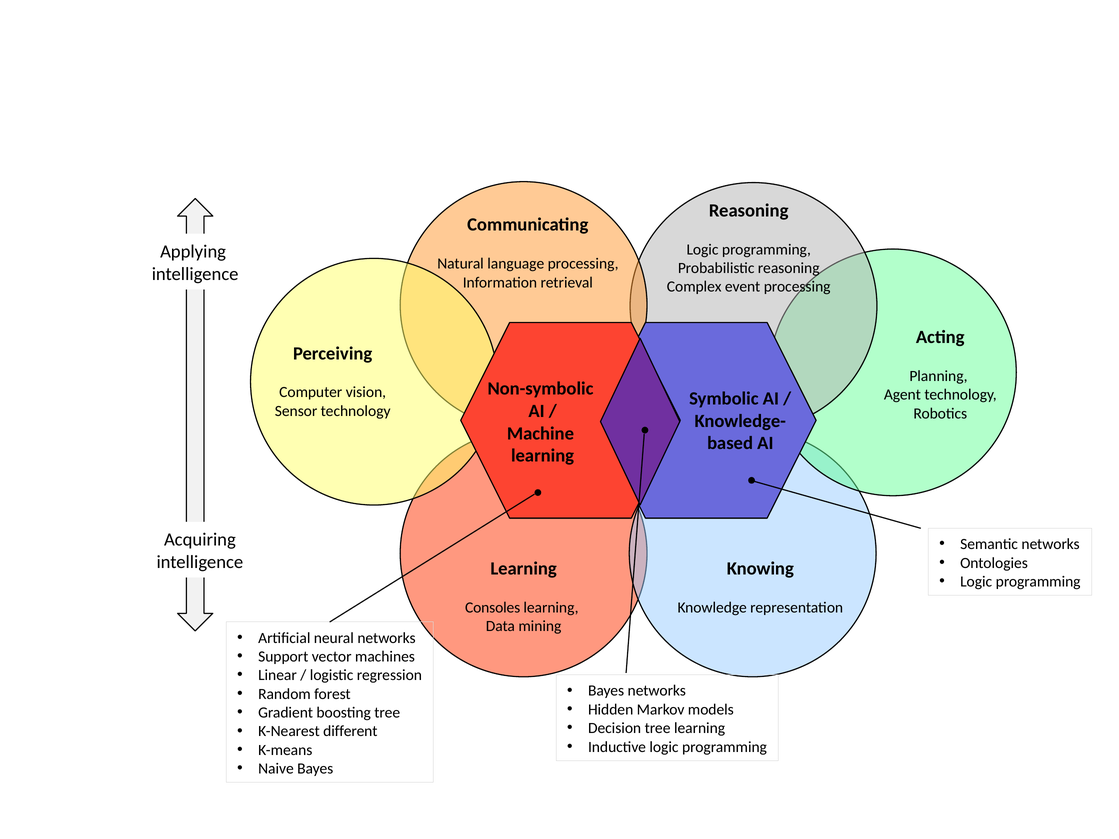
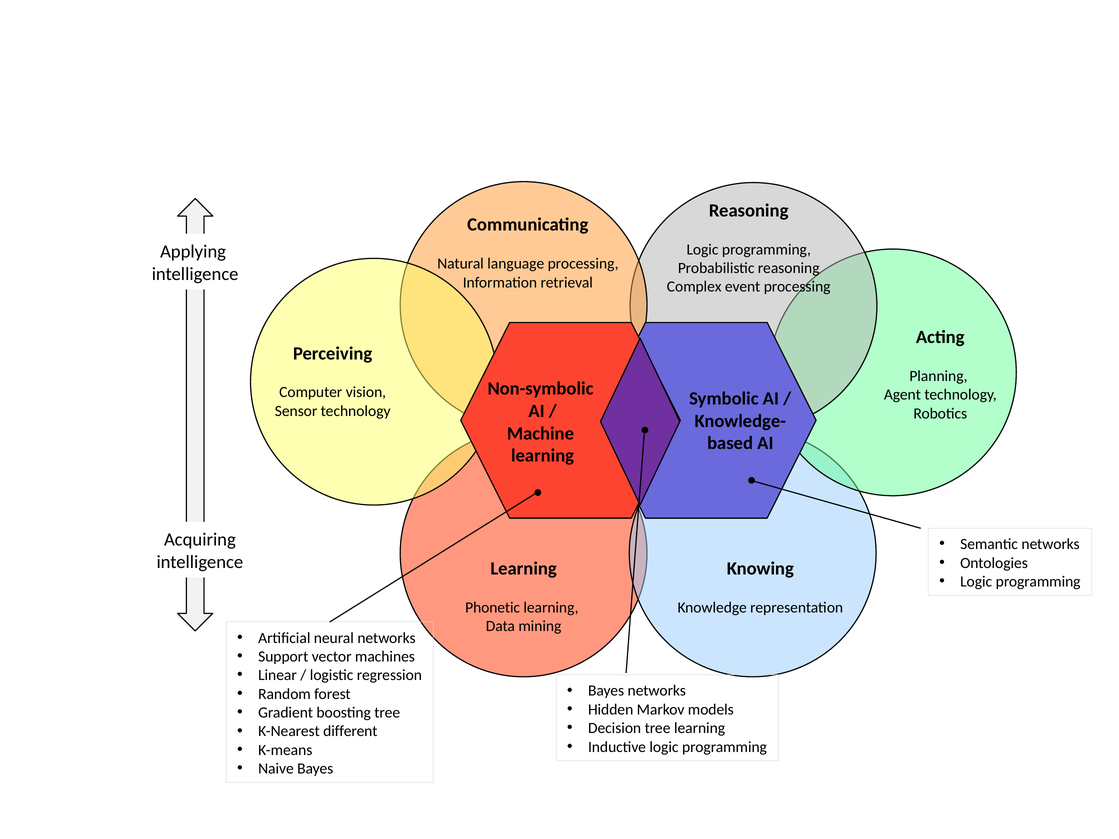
Consoles: Consoles -> Phonetic
